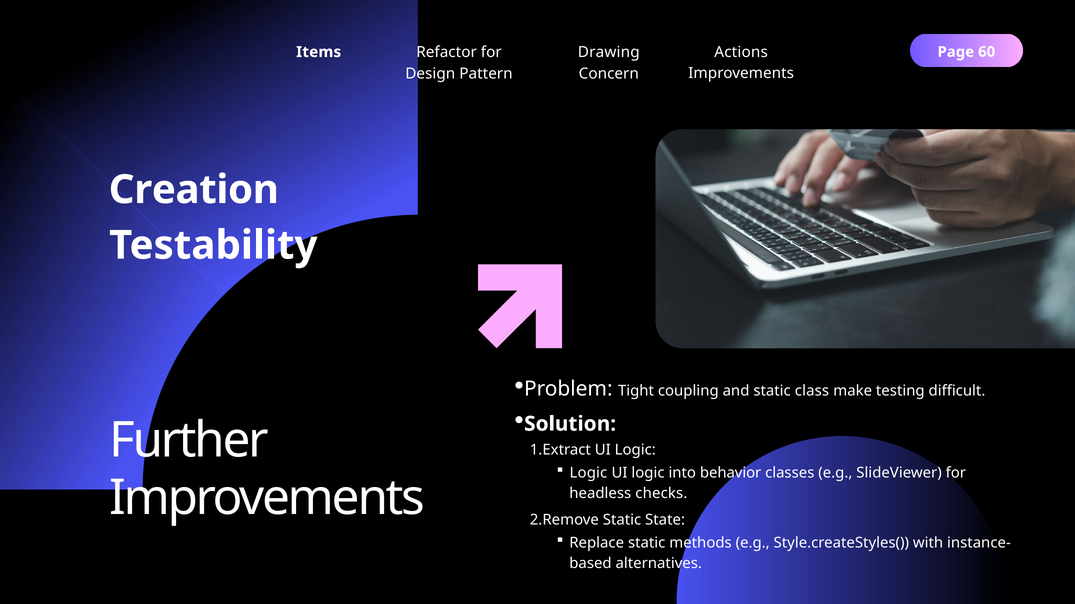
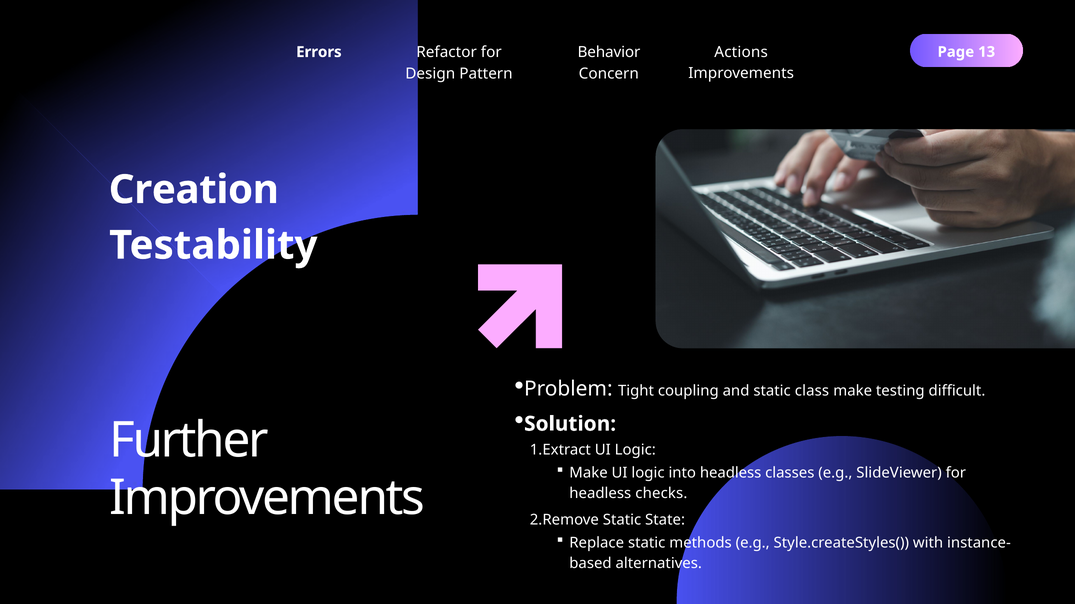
Drawing: Drawing -> Behavior
60: 60 -> 13
Items: Items -> Errors
Logic at (588, 473): Logic -> Make
into behavior: behavior -> headless
